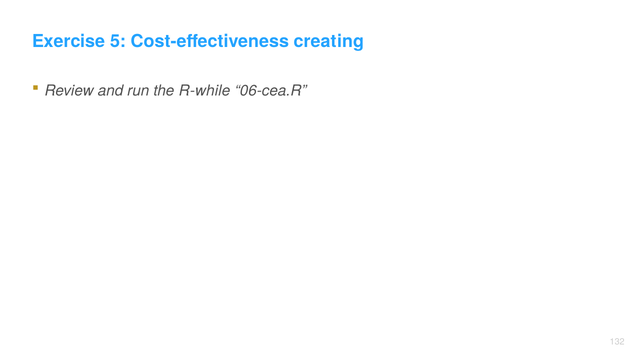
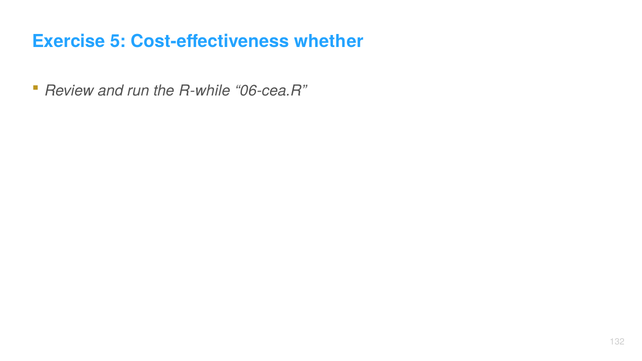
creating: creating -> whether
